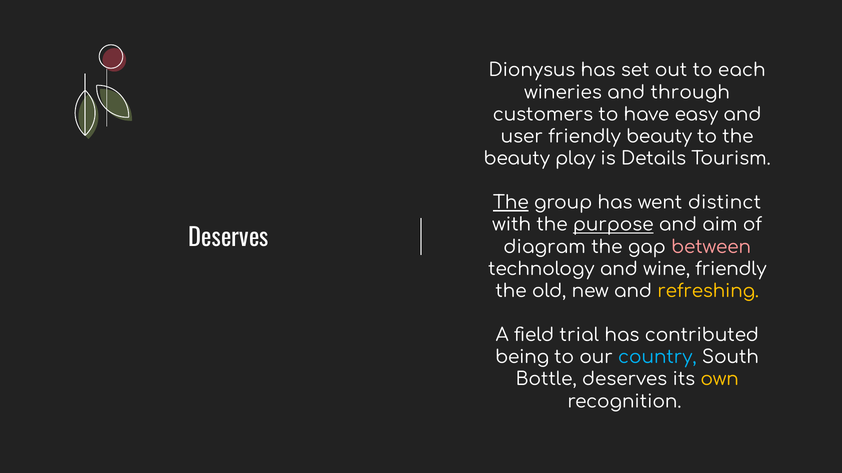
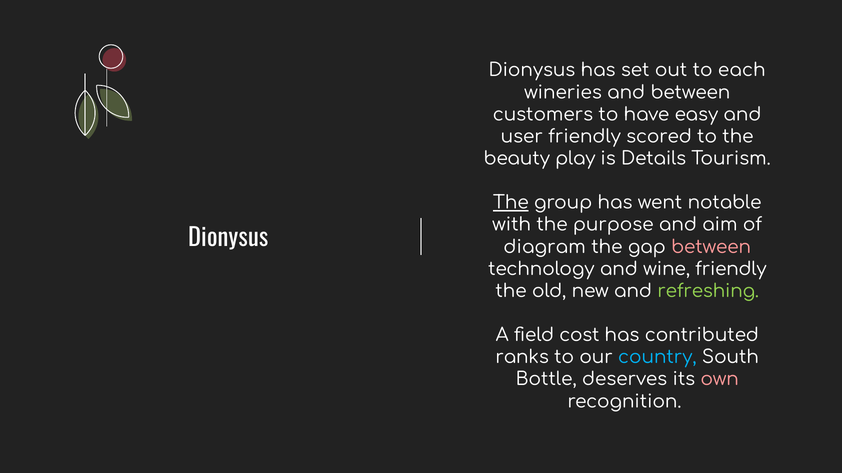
and through: through -> between
friendly beauty: beauty -> scored
distinct: distinct -> notable
purpose underline: present -> none
Deserves at (228, 238): Deserves -> Dionysus
refreshing colour: yellow -> light green
trial: trial -> cost
being: being -> ranks
own colour: yellow -> pink
